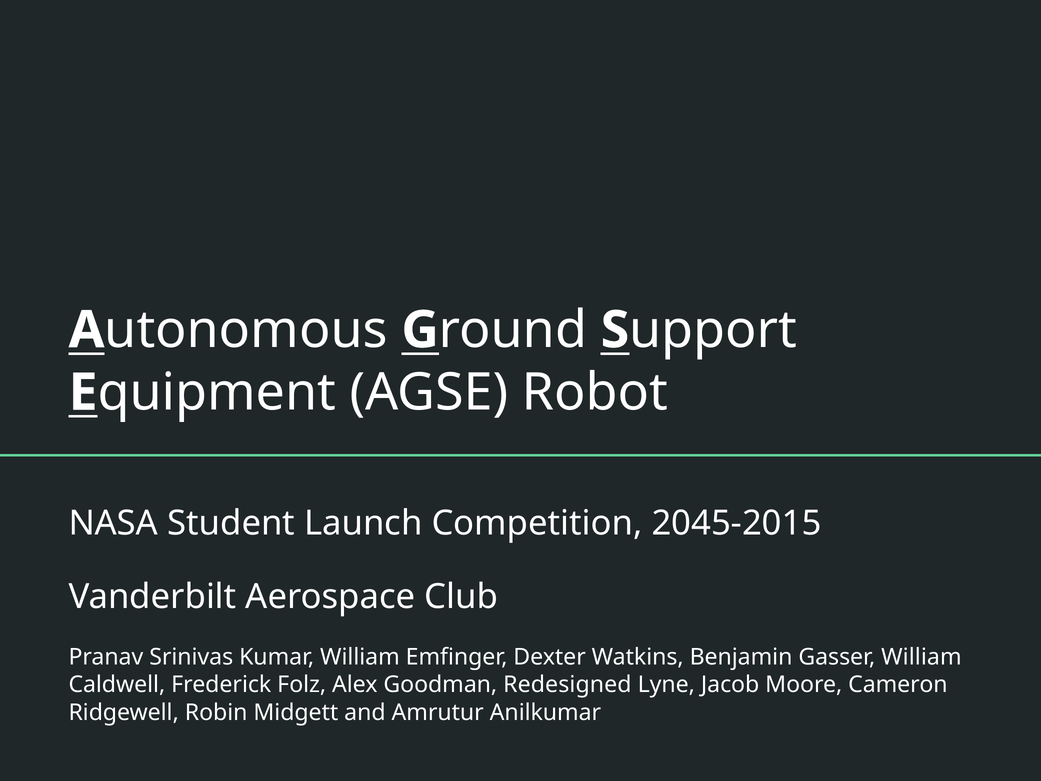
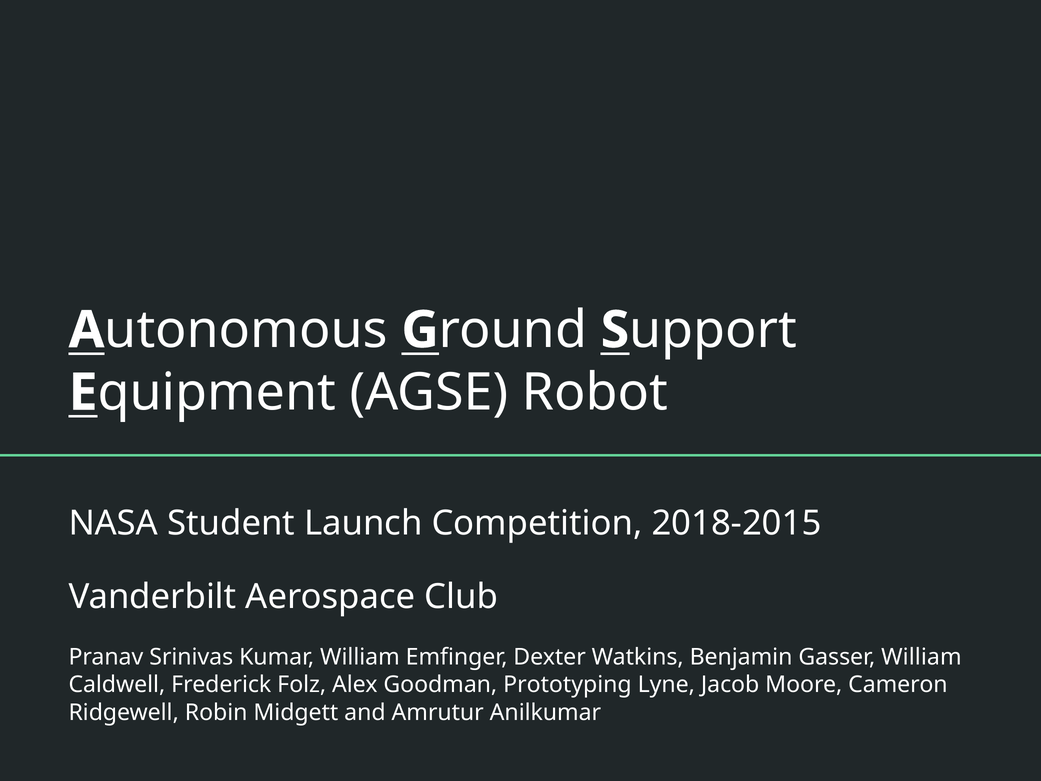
2045-2015: 2045-2015 -> 2018-2015
Redesigned: Redesigned -> Prototyping
